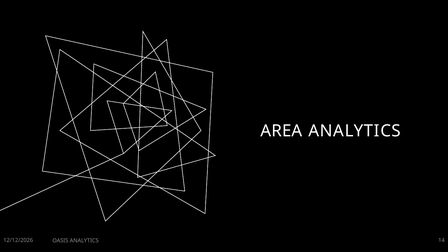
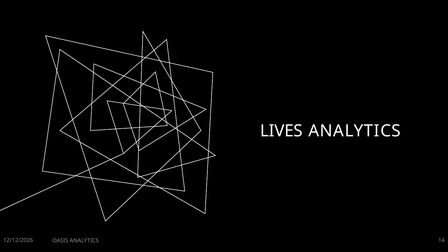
AREA: AREA -> LIVES
